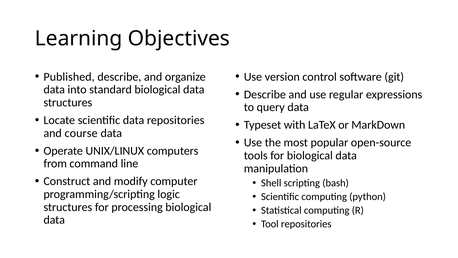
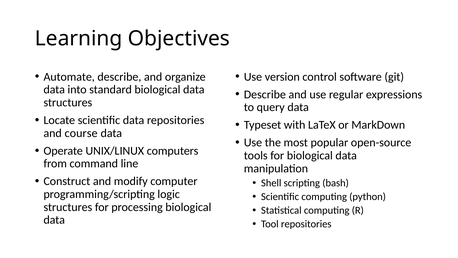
Published: Published -> Automate
